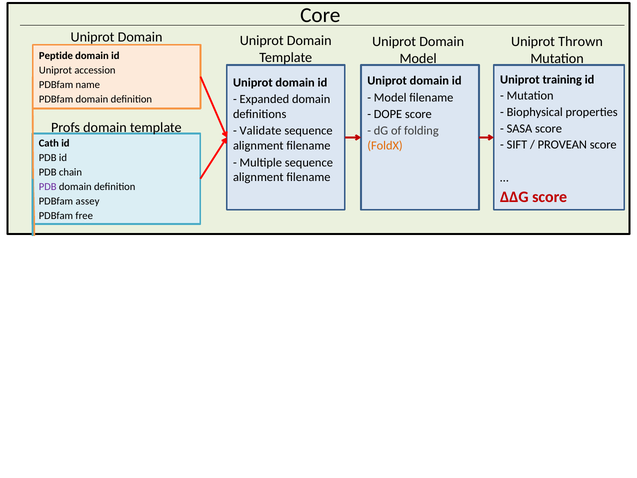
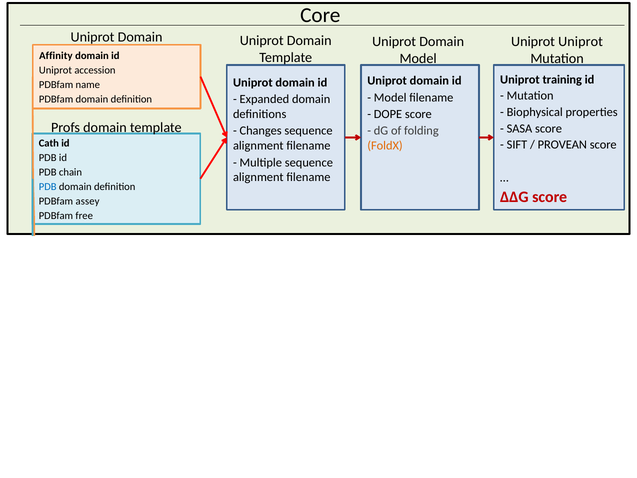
Uniprot Thrown: Thrown -> Uniprot
Peptide: Peptide -> Affinity
Validate: Validate -> Changes
PDB at (48, 187) colour: purple -> blue
